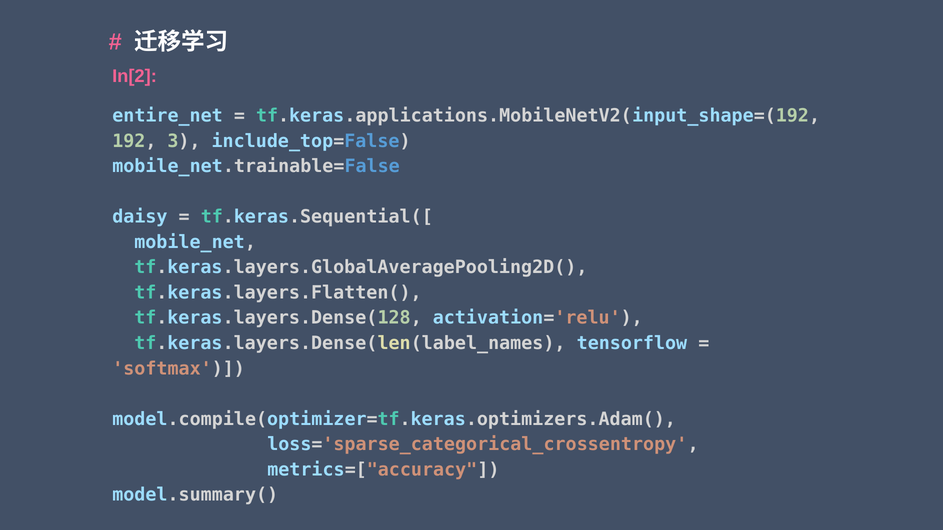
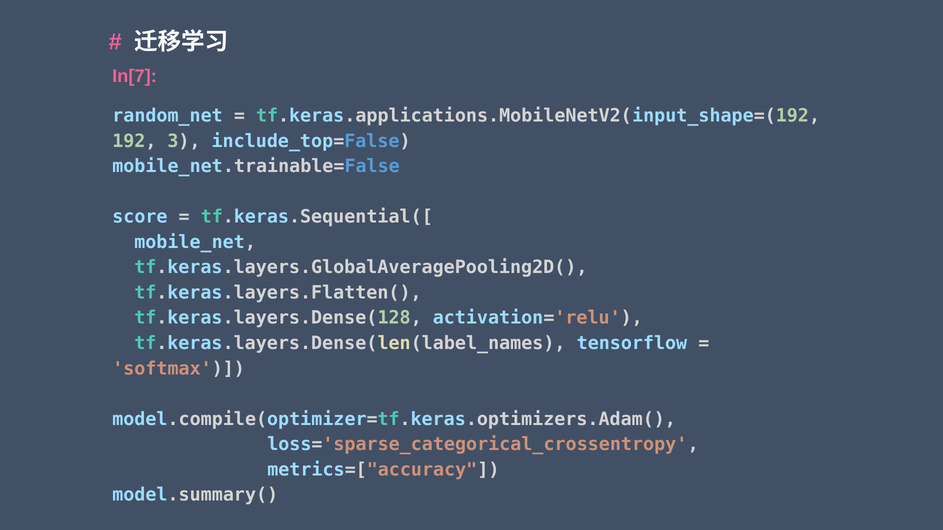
In[2: In[2 -> In[7
entire_net: entire_net -> random_net
daisy: daisy -> score
